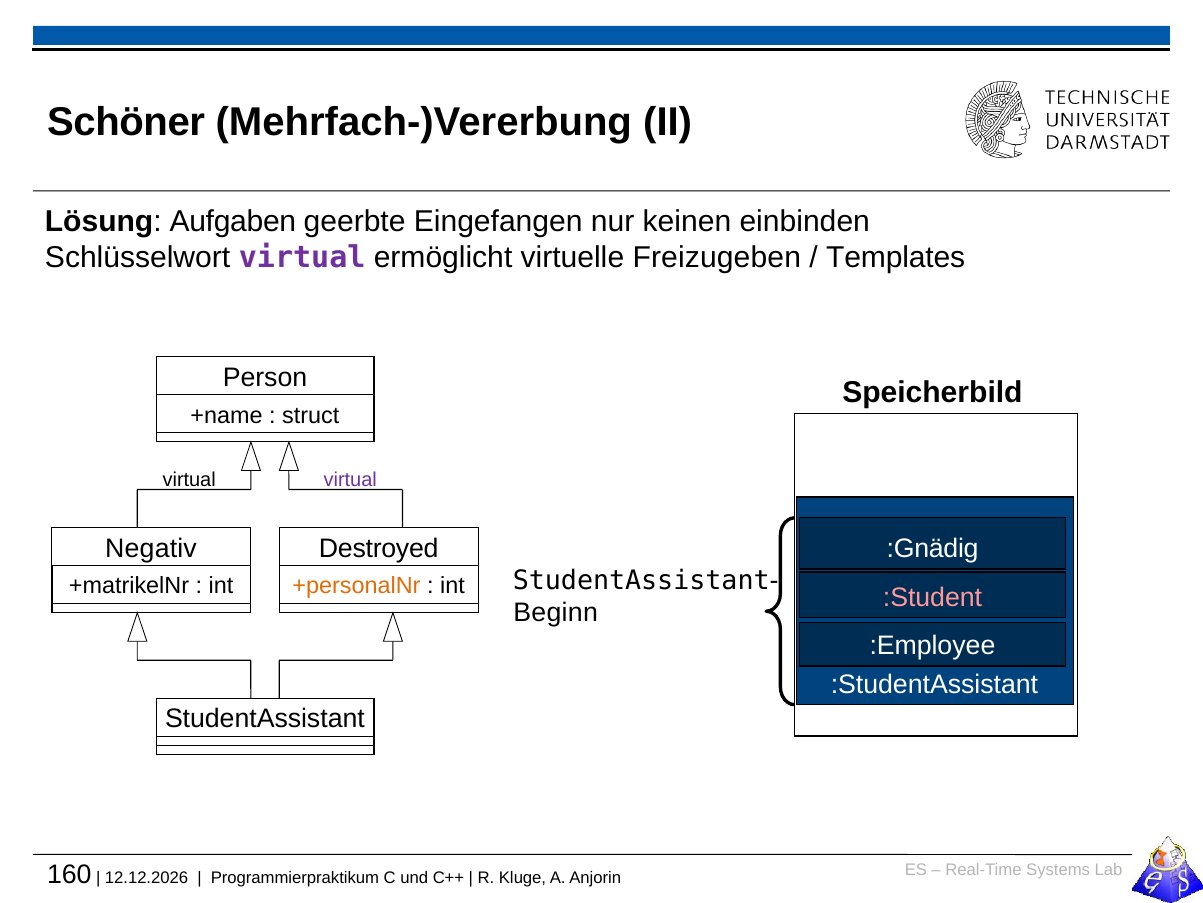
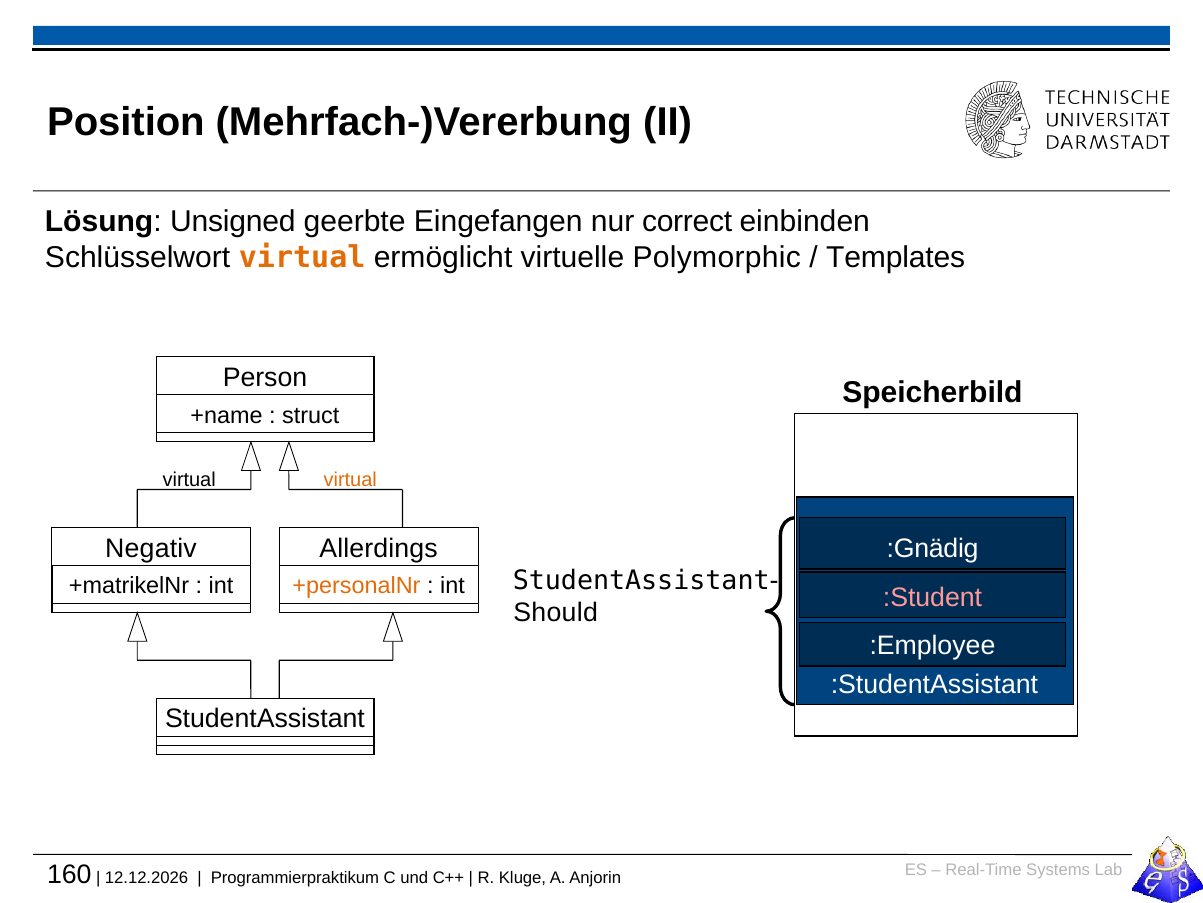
Schöner: Schöner -> Position
Aufgaben: Aufgaben -> Unsigned
keinen: keinen -> correct
virtual at (302, 258) colour: purple -> orange
Freizugeben: Freizugeben -> Polymorphic
virtual at (350, 480) colour: purple -> orange
Destroyed: Destroyed -> Allerdings
Beginn: Beginn -> Should
